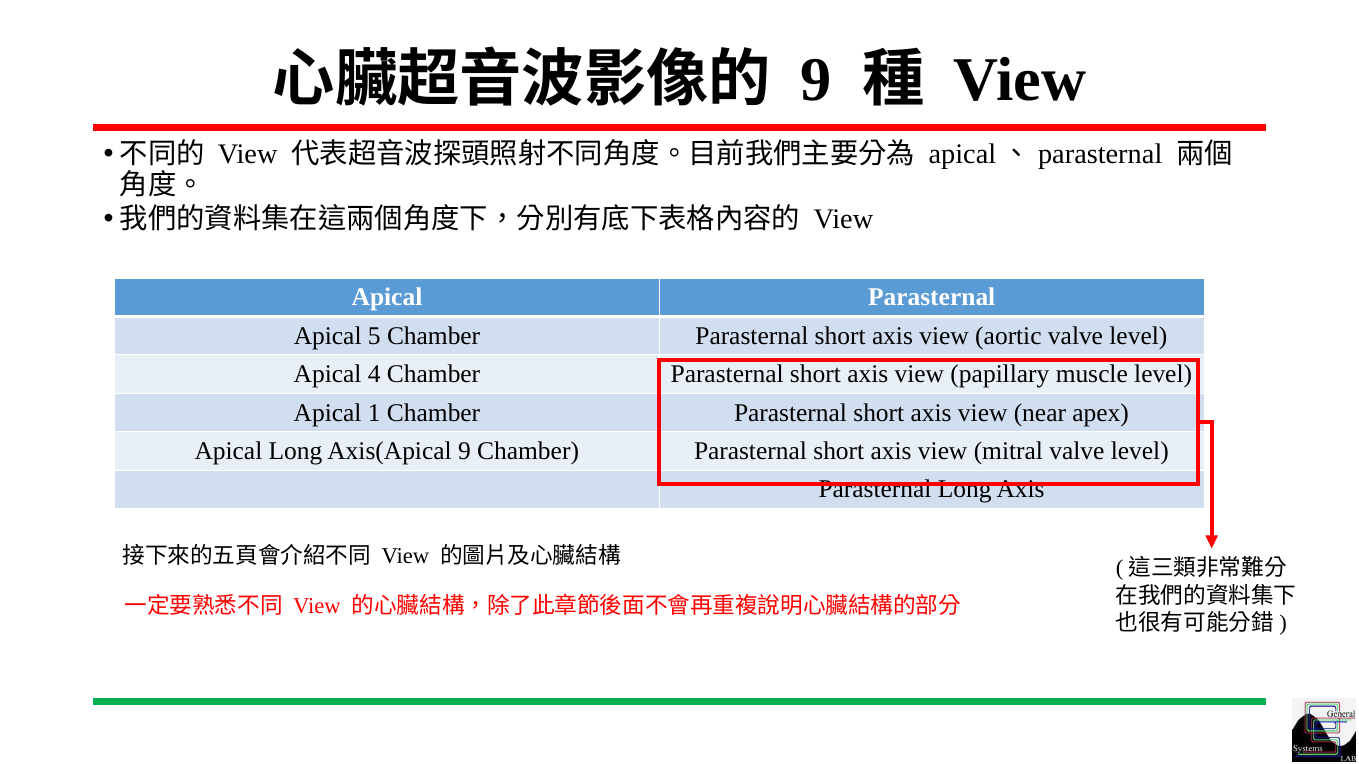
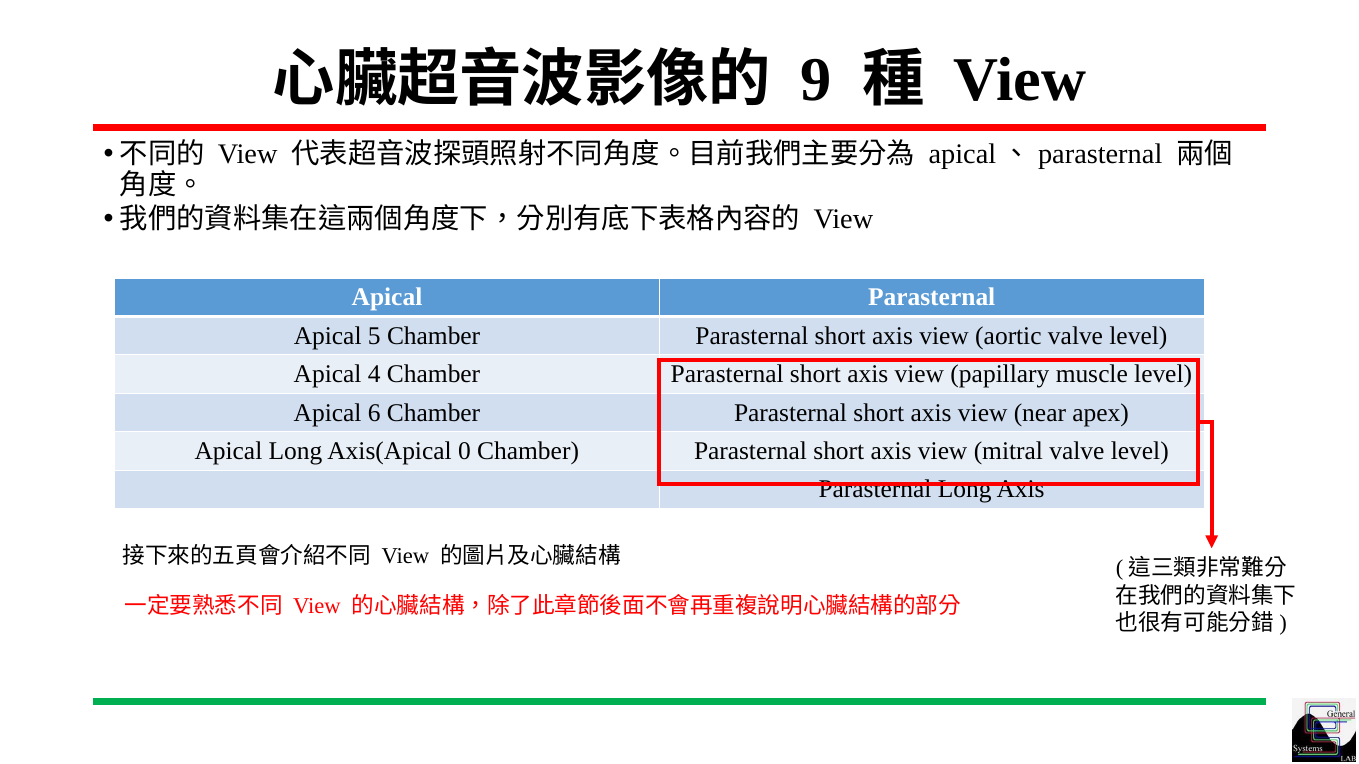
1: 1 -> 6
Axis(Apical 9: 9 -> 0
